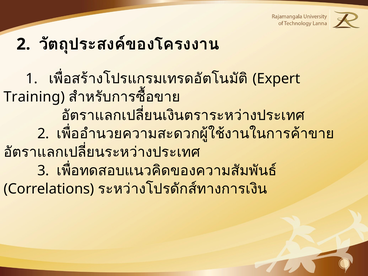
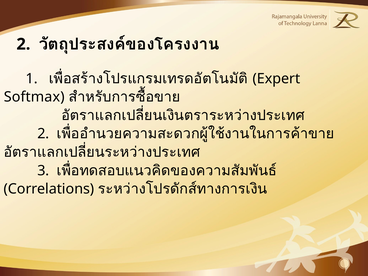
Training: Training -> Softmax
